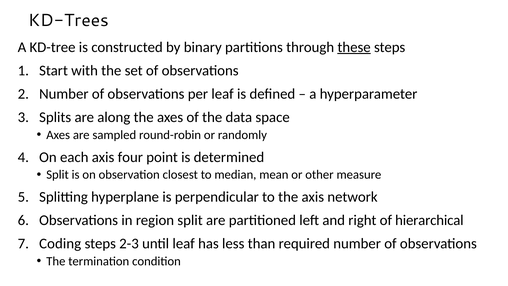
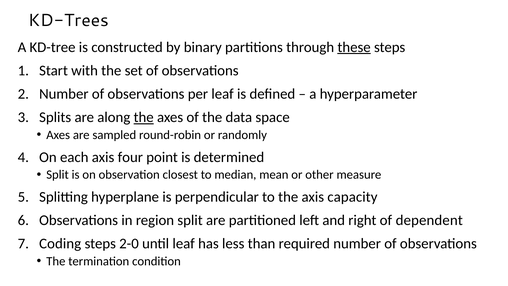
the at (144, 117) underline: none -> present
network: network -> capacity
hierarchical: hierarchical -> dependent
2-3: 2-3 -> 2-0
